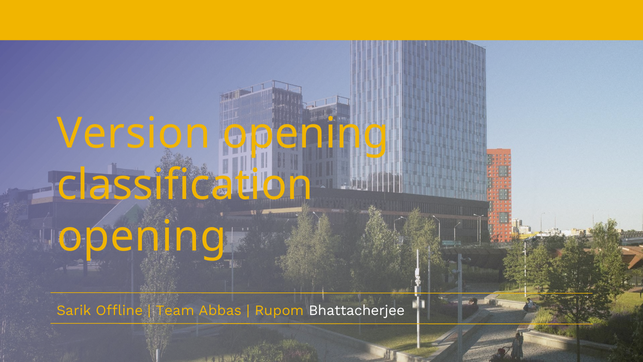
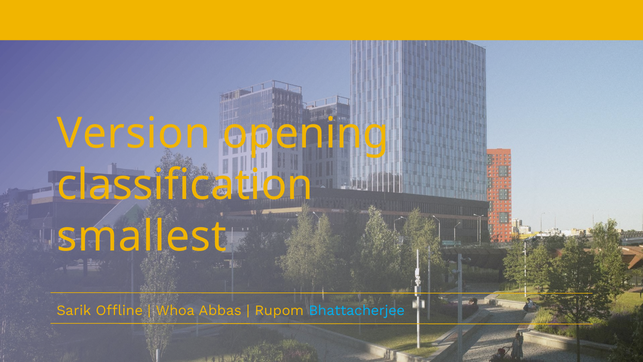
opening at (142, 236): opening -> smallest
Team: Team -> Whoa
Bhattacherjee colour: white -> light blue
